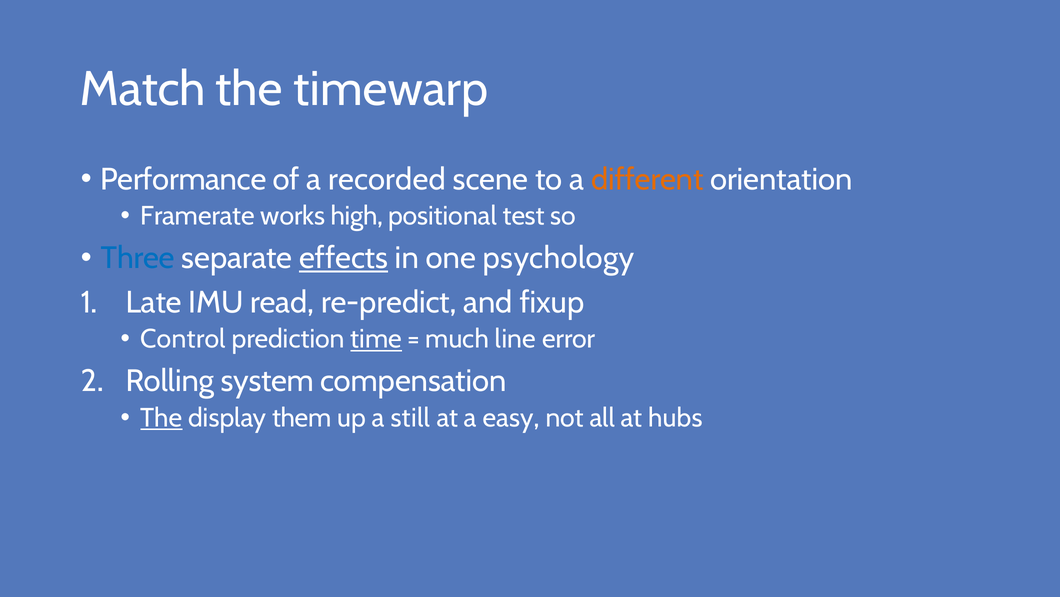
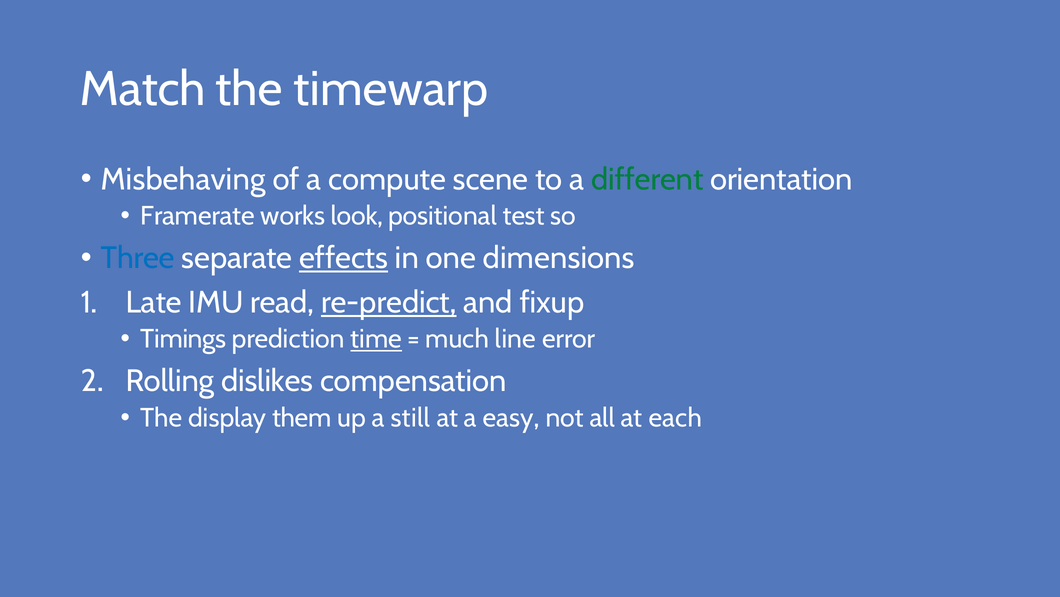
Performance: Performance -> Misbehaving
recorded: recorded -> compute
different colour: orange -> green
high: high -> look
psychology: psychology -> dimensions
re-predict underline: none -> present
Control: Control -> Timings
system: system -> dislikes
The at (161, 417) underline: present -> none
hubs: hubs -> each
